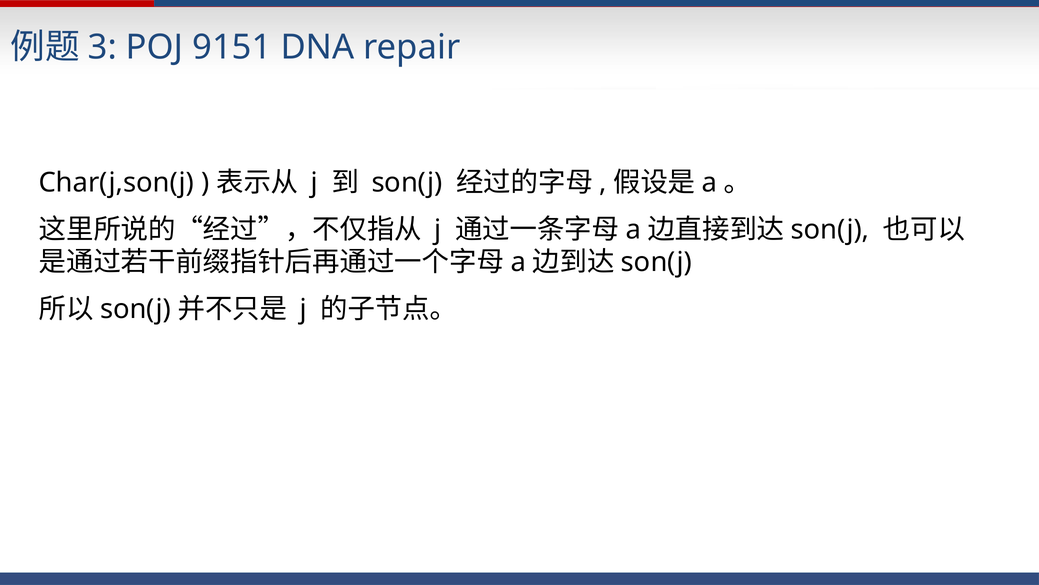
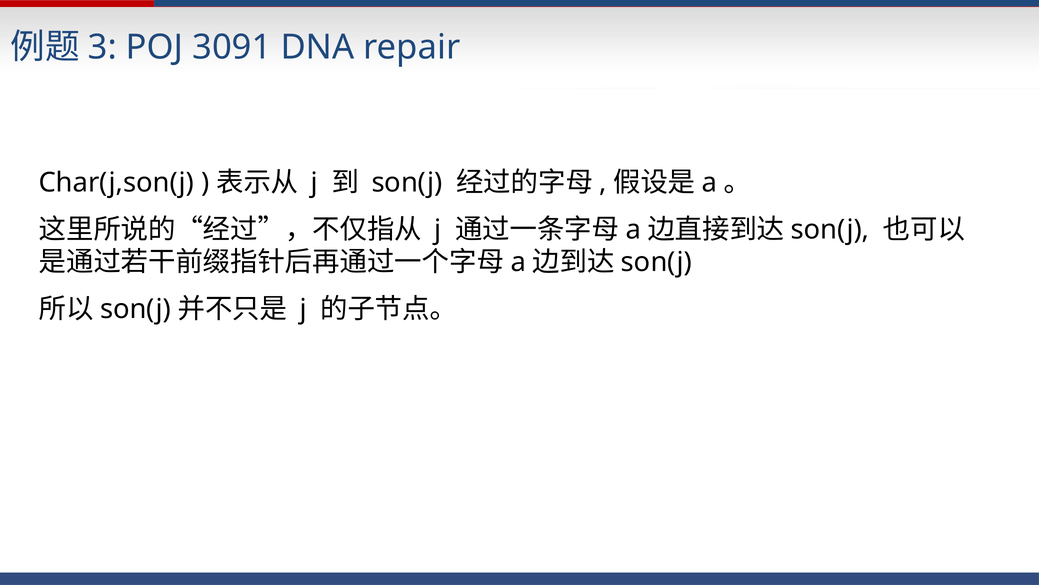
9151: 9151 -> 3091
